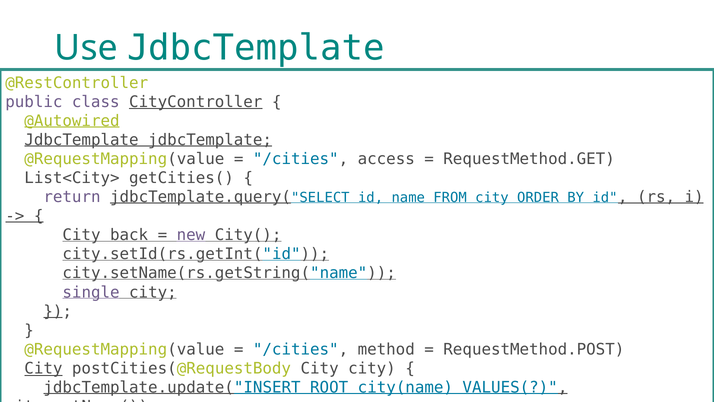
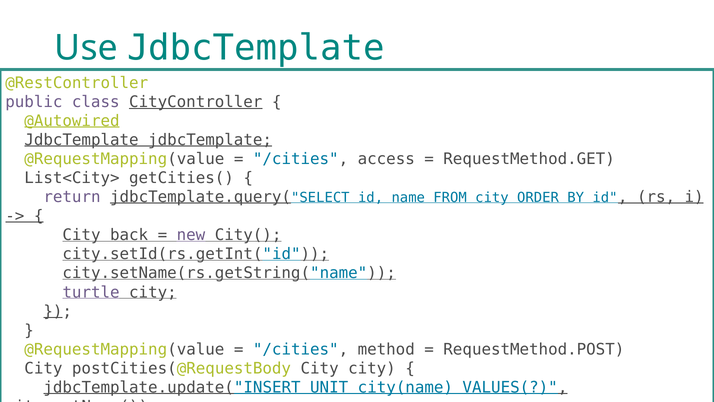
single: single -> turtle
City at (43, 368) underline: present -> none
ROOT: ROOT -> UNIT
